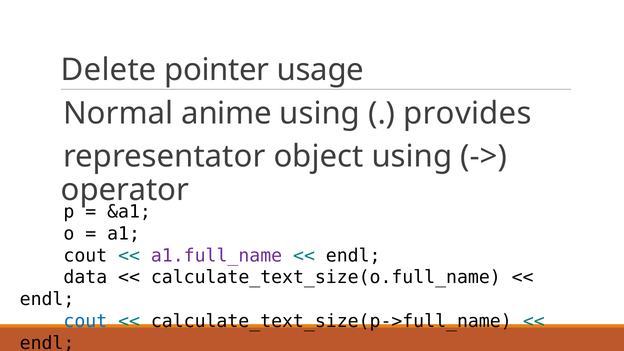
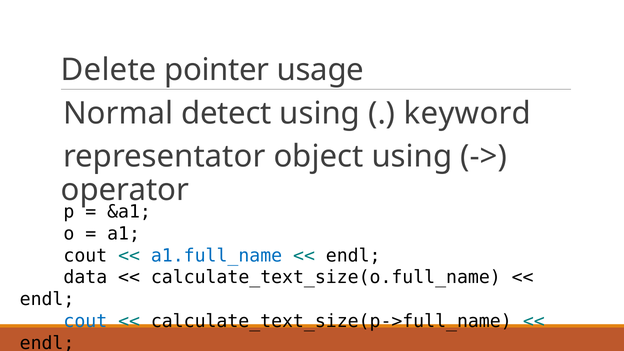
anime: anime -> detect
provides: provides -> keyword
a1.full_name colour: purple -> blue
